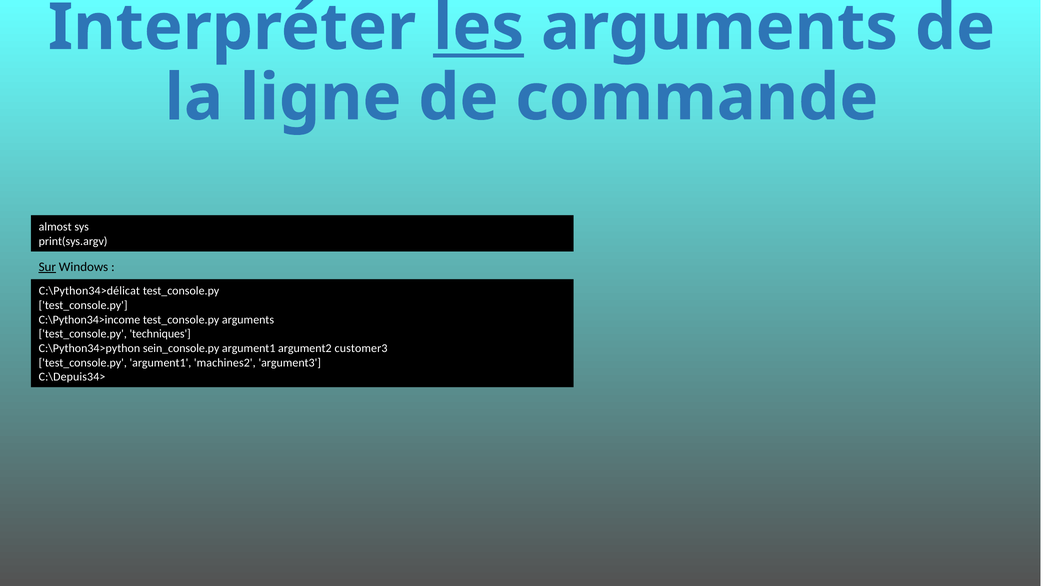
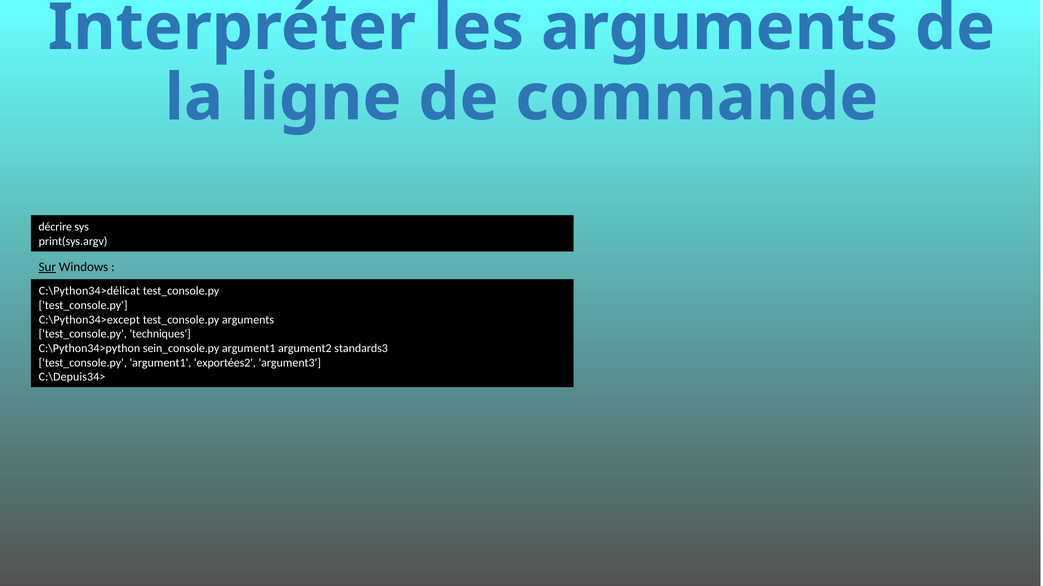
les underline: present -> none
almost: almost -> décrire
C:\Python34>income: C:\Python34>income -> C:\Python34>except
customer3: customer3 -> standards3
machines2: machines2 -> exportées2
